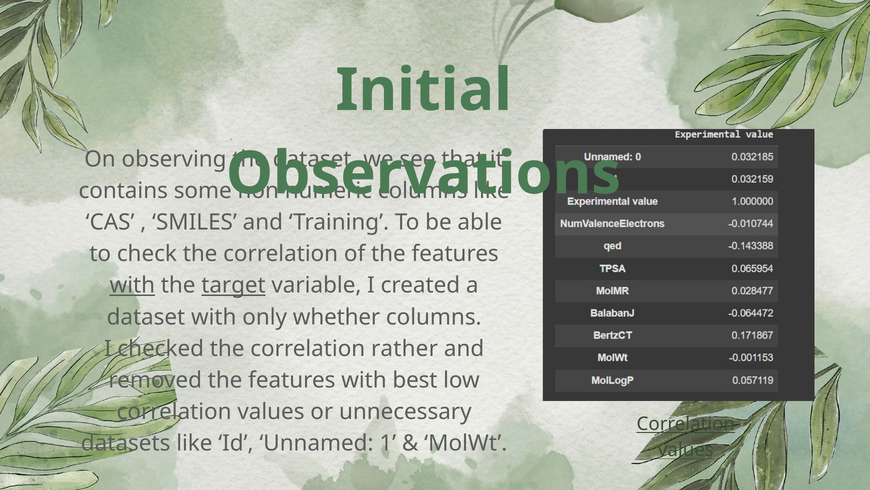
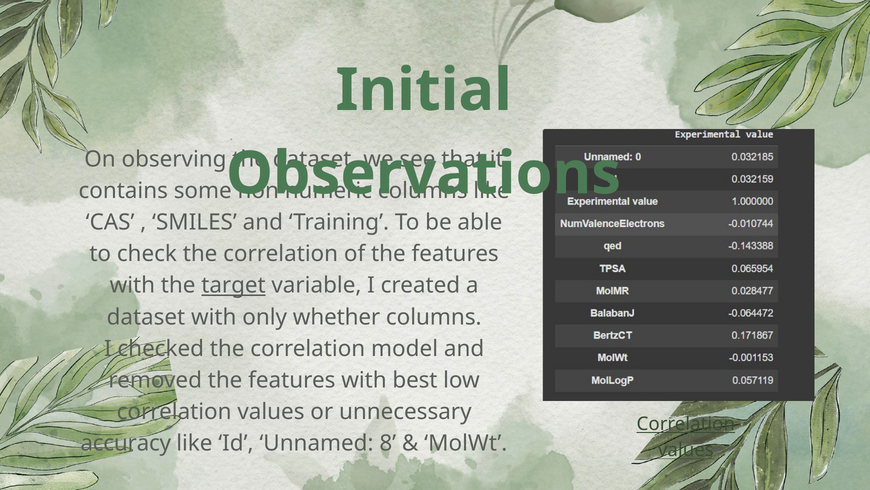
with at (132, 285) underline: present -> none
rather: rather -> model
datasets: datasets -> accuracy
1: 1 -> 8
